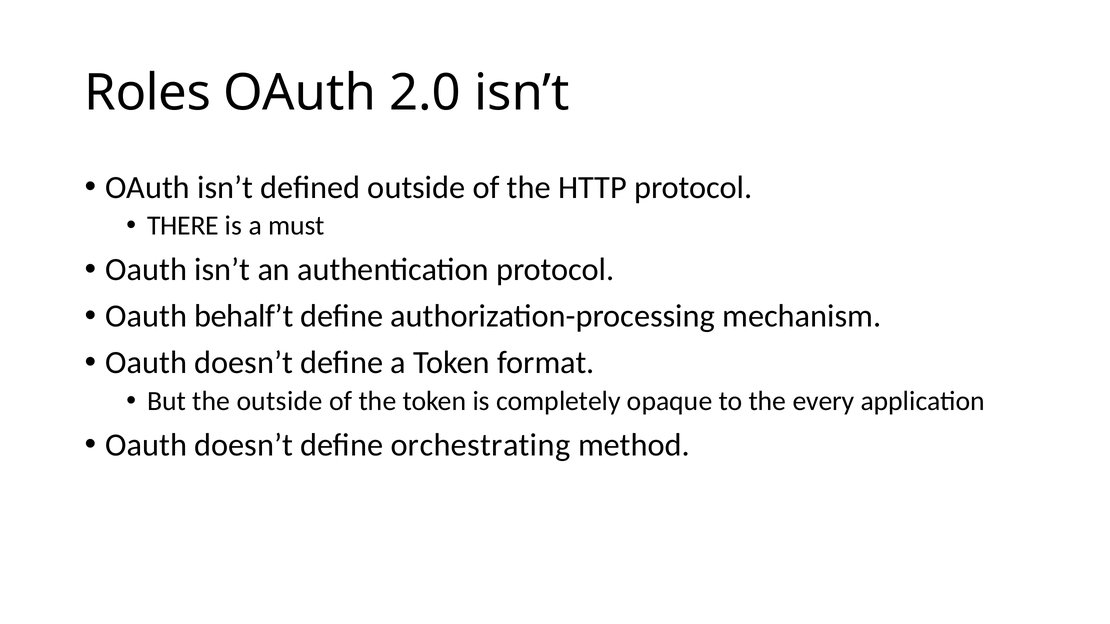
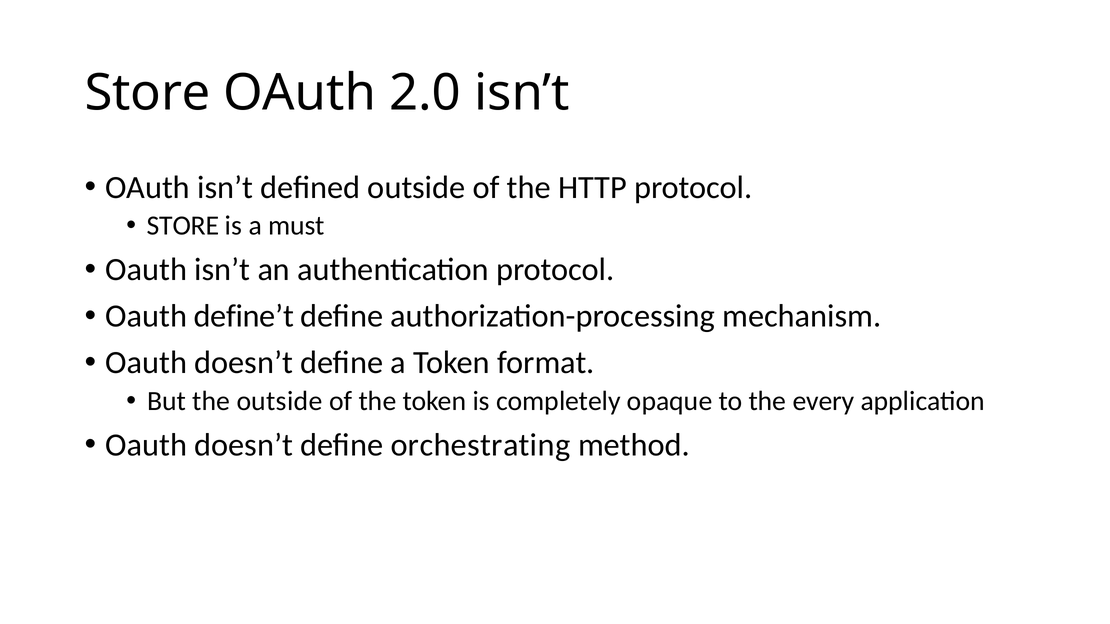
Roles at (148, 93): Roles -> Store
THERE at (183, 226): THERE -> STORE
behalf’t: behalf’t -> define’t
